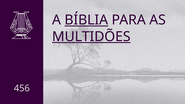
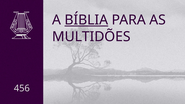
MULTIDÕES underline: present -> none
